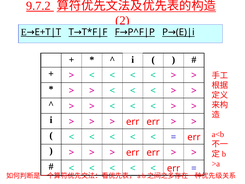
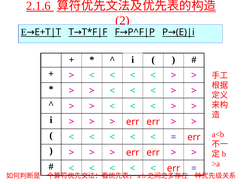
9.7.2: 9.7.2 -> 2.1.6
